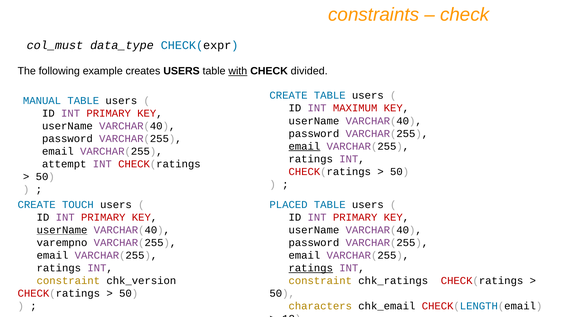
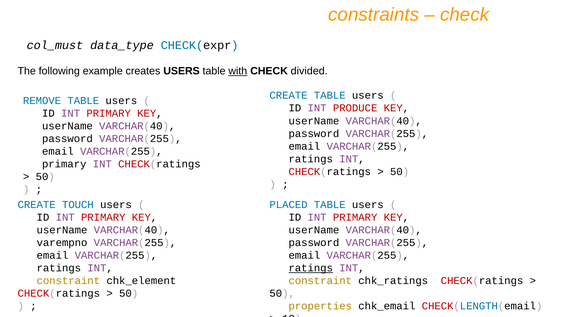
MANUAL: MANUAL -> REMOVE
MAXIMUM: MAXIMUM -> PRODUCE
email at (304, 146) underline: present -> none
attempt at (64, 164): attempt -> primary
userName at (62, 230) underline: present -> none
chk_version: chk_version -> chk_element
characters: characters -> properties
